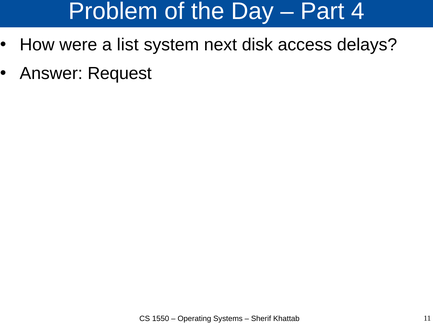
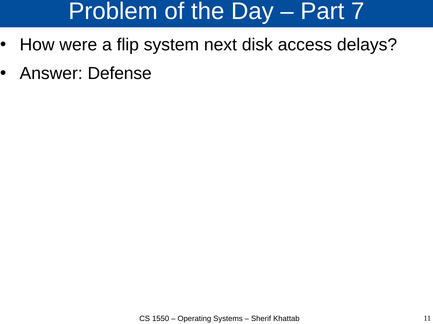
4: 4 -> 7
list: list -> flip
Request: Request -> Defense
